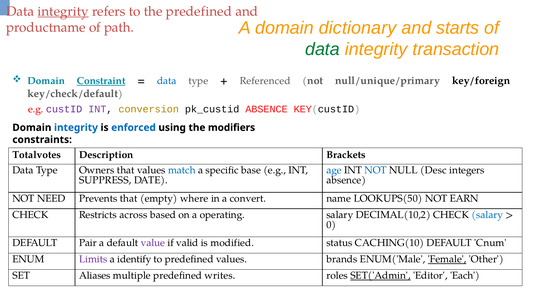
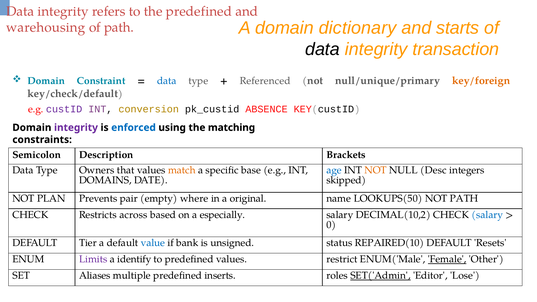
integrity at (63, 11) underline: present -> none
productname: productname -> warehousing
data at (322, 49) colour: green -> black
Constraint underline: present -> none
key/foreign colour: black -> orange
integrity at (76, 128) colour: blue -> purple
modifiers: modifiers -> matching
Totalvotes: Totalvotes -> Semicolon
match colour: blue -> orange
NOT at (376, 170) colour: blue -> orange
SUPPRESS: SUPPRESS -> DOMAINS
absence at (346, 180): absence -> skipped
NEED: NEED -> PLAN
Prevents that: that -> pair
convert: convert -> original
NOT EARN: EARN -> PATH
operating: operating -> especially
Pair: Pair -> Tier
value colour: purple -> blue
valid: valid -> bank
modified: modified -> unsigned
CACHING(10: CACHING(10 -> REPAIRED(10
Cnum: Cnum -> Resets
brands: brands -> restrict
writes: writes -> inserts
Each: Each -> Lose
